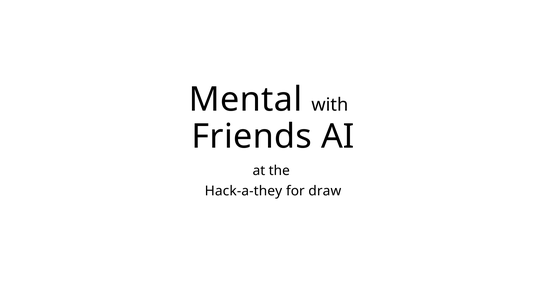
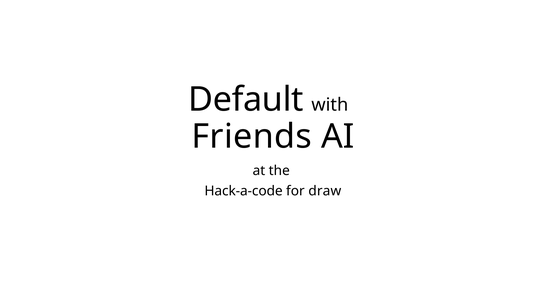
Mental: Mental -> Default
Hack-a-they: Hack-a-they -> Hack-a-code
